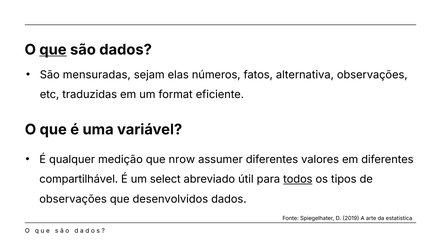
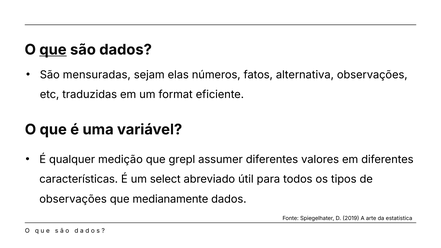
nrow: nrow -> grepl
compartilhável: compartilhável -> características
todos underline: present -> none
desenvolvidos: desenvolvidos -> medianamente
